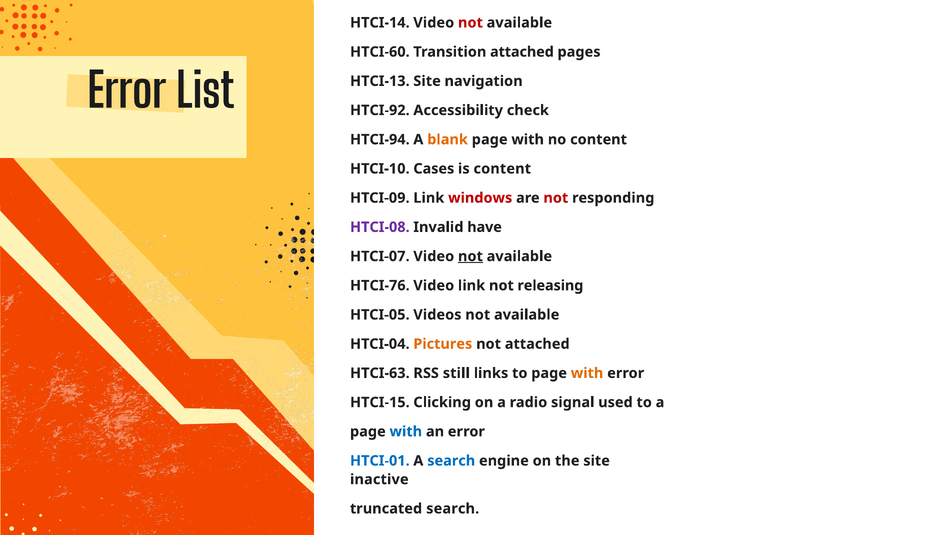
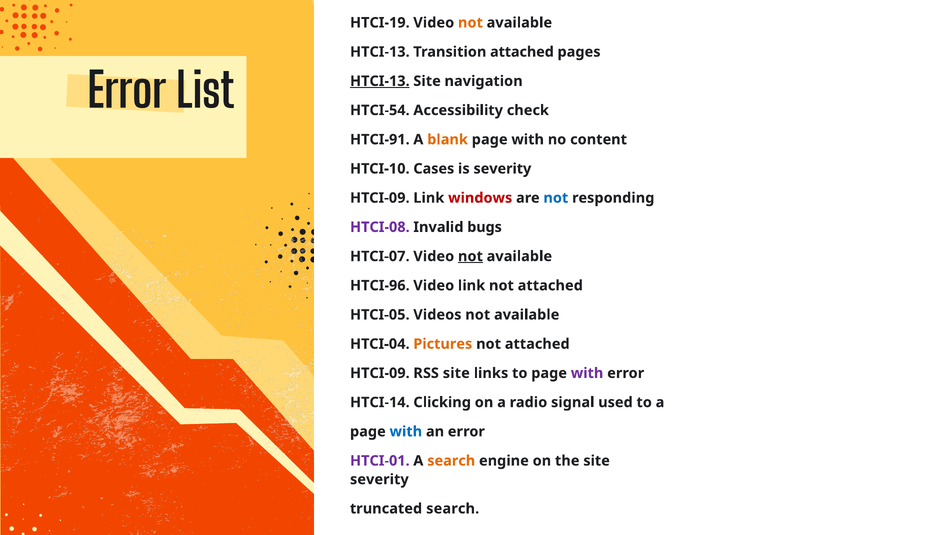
HTCI-14: HTCI-14 -> HTCI-19
not at (470, 23) colour: red -> orange
HTCI-60 at (380, 52): HTCI-60 -> HTCI-13
HTCI-13 at (380, 81) underline: none -> present
HTCI-92: HTCI-92 -> HTCI-54
HTCI-94: HTCI-94 -> HTCI-91
is content: content -> severity
not at (556, 198) colour: red -> blue
have: have -> bugs
HTCI-76: HTCI-76 -> HTCI-96
link not releasing: releasing -> attached
HTCI-63 at (380, 373): HTCI-63 -> HTCI-09
RSS still: still -> site
with at (587, 373) colour: orange -> purple
HTCI-15: HTCI-15 -> HTCI-14
HTCI-01 colour: blue -> purple
search at (451, 461) colour: blue -> orange
inactive at (379, 479): inactive -> severity
